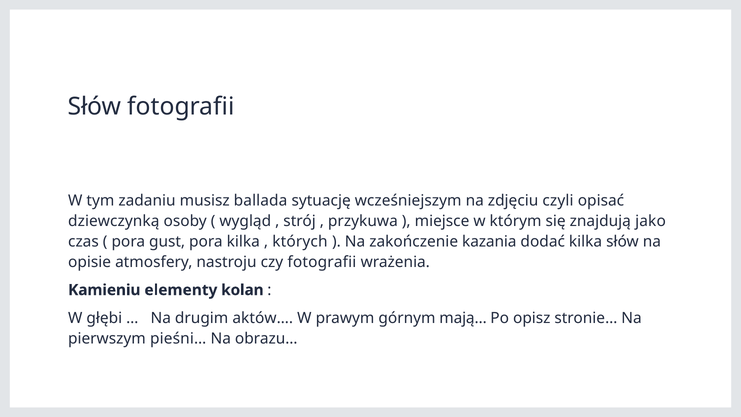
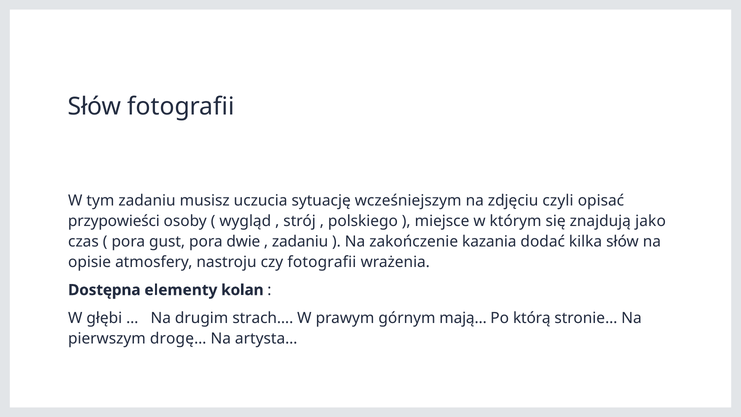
ballada: ballada -> uczucia
dziewczynką: dziewczynką -> przypowieści
przykuwa: przykuwa -> polskiego
pora kilka: kilka -> dwie
których at (300, 241): których -> zadaniu
Kamieniu: Kamieniu -> Dostępna
aktów…: aktów… -> strach…
opisz: opisz -> którą
pieśni…: pieśni… -> drogę…
obrazu…: obrazu… -> artysta…
